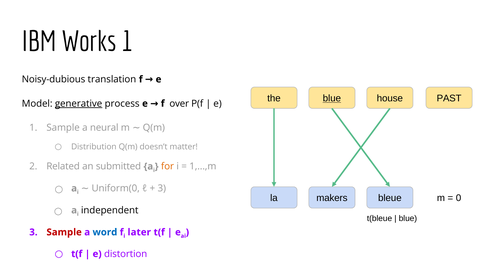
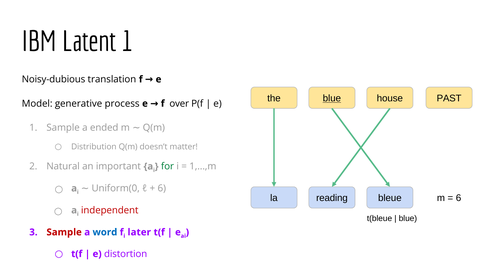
Works: Works -> Latent
generative underline: present -> none
neural: neural -> ended
Related: Related -> Natural
submitted: submitted -> important
for colour: orange -> green
3 at (162, 188): 3 -> 6
makers: makers -> reading
0 at (459, 198): 0 -> 6
independent colour: black -> red
